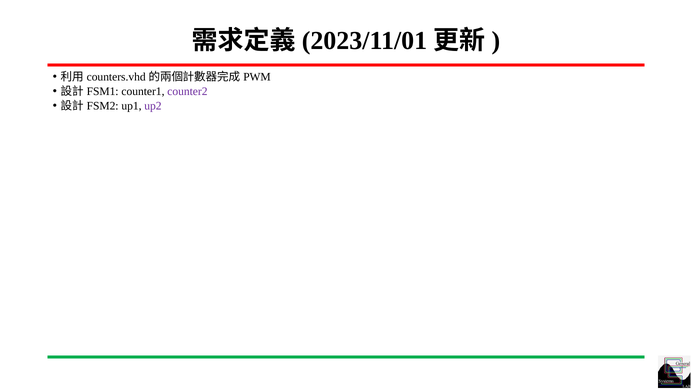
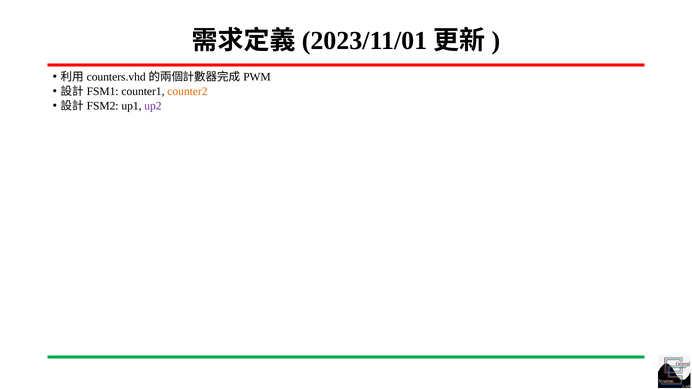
counter2 colour: purple -> orange
